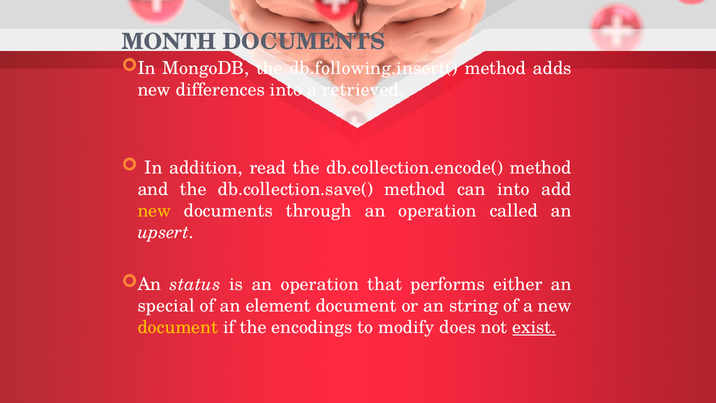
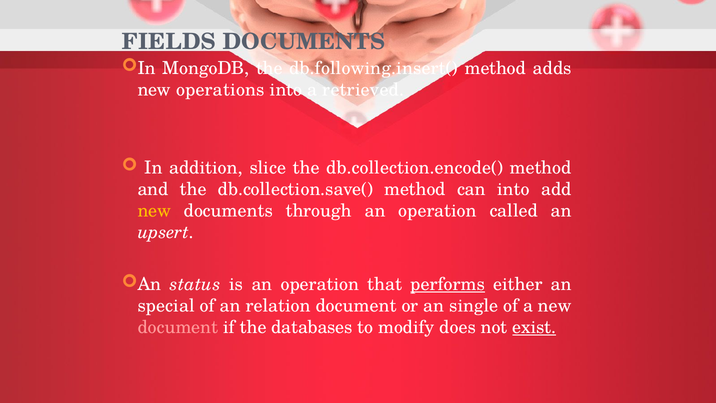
MONTH: MONTH -> FIELDS
differences: differences -> operations
read: read -> slice
performs underline: none -> present
element: element -> relation
string: string -> single
document at (178, 327) colour: yellow -> pink
encodings: encodings -> databases
